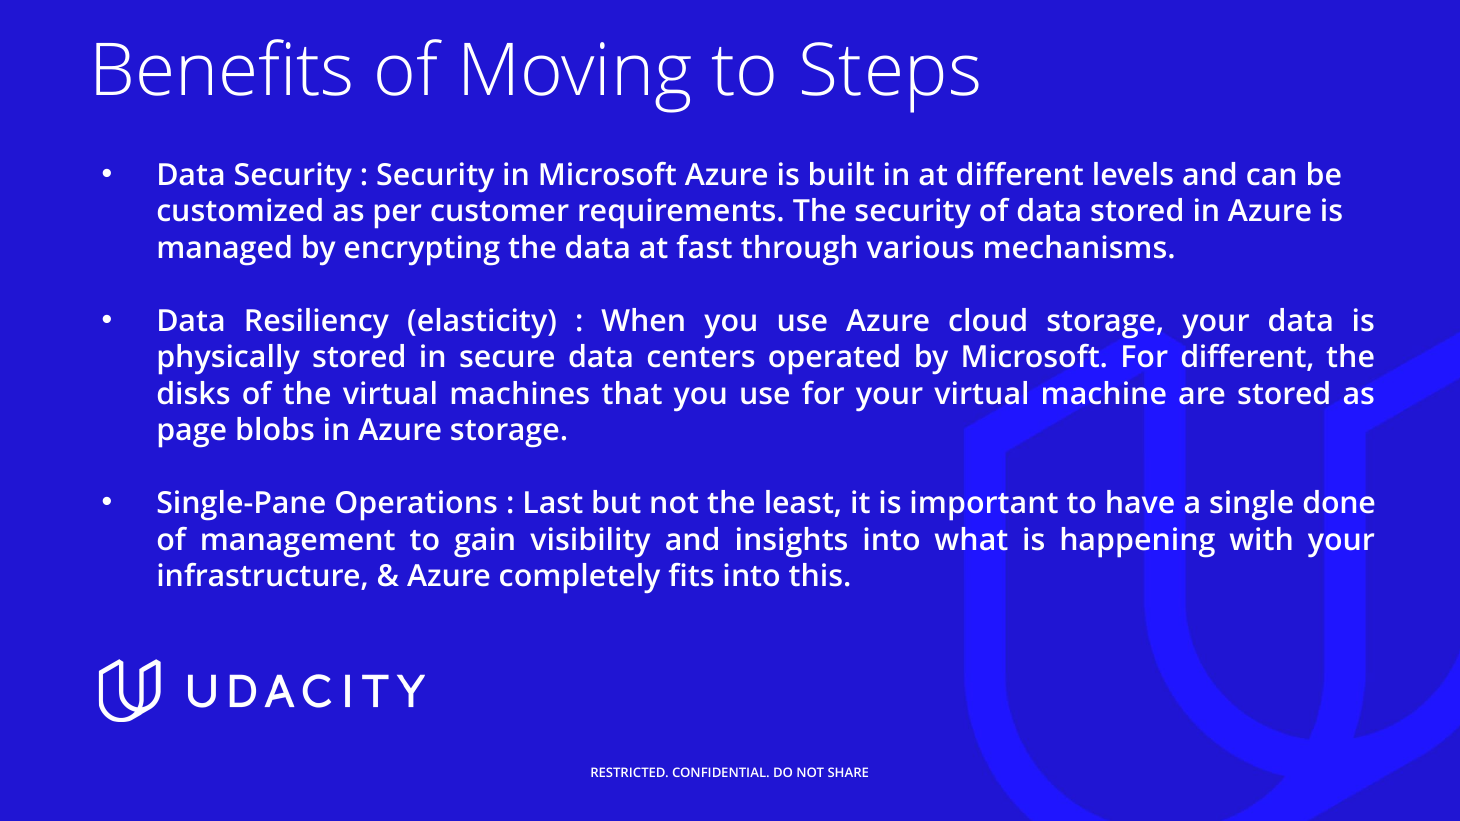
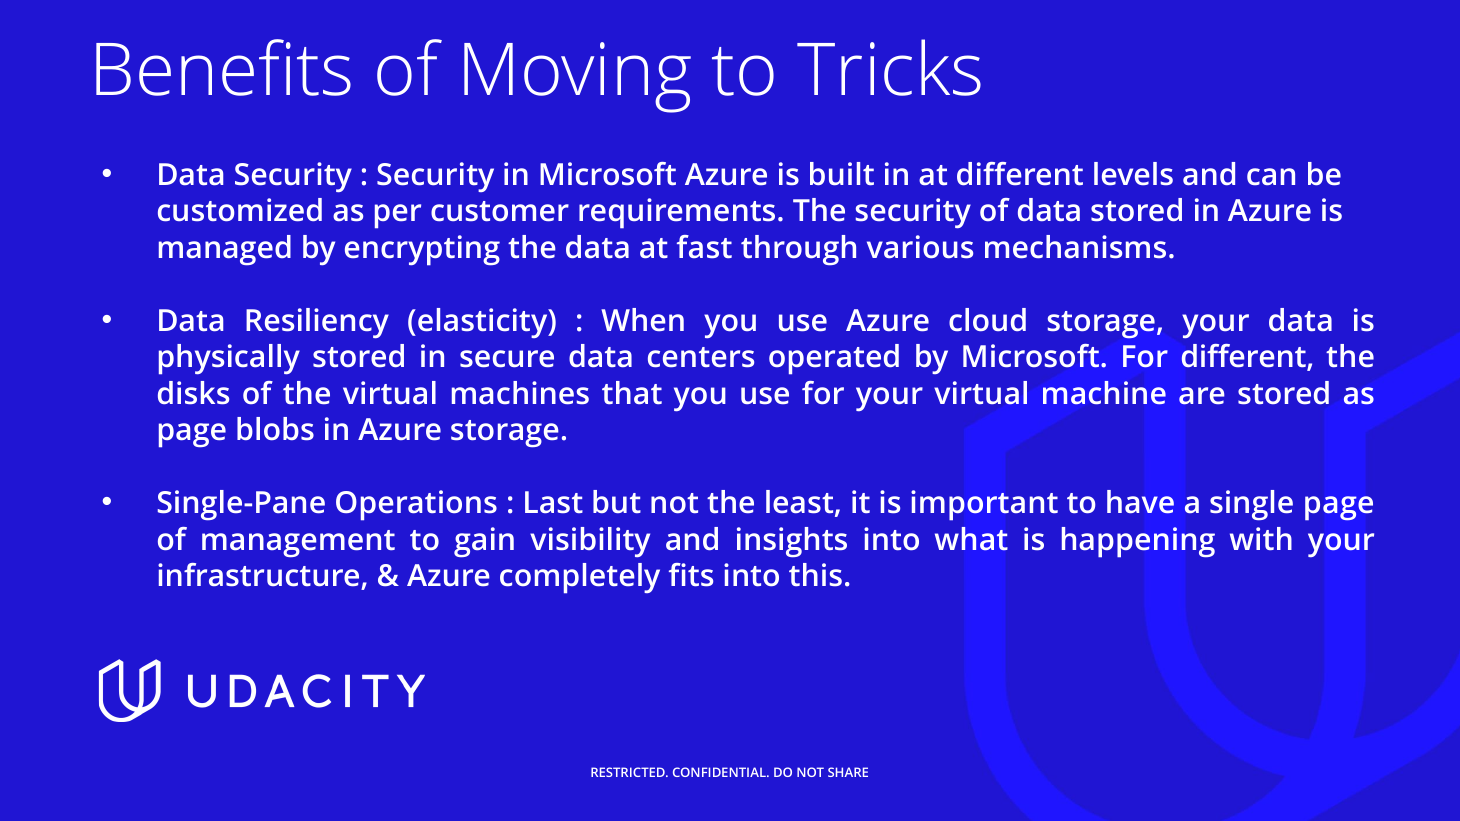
Steps: Steps -> Tricks
single done: done -> page
